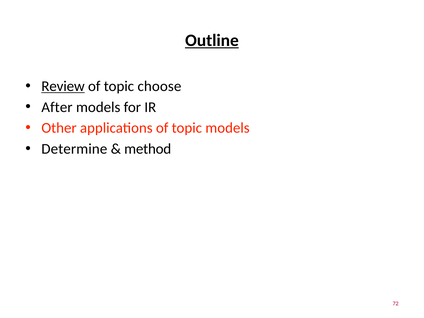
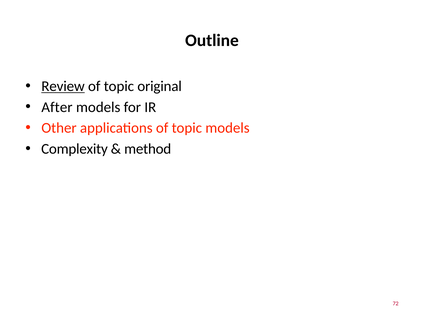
Outline underline: present -> none
choose: choose -> original
Determine: Determine -> Complexity
